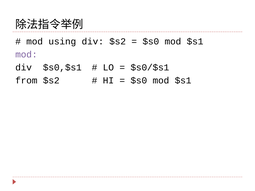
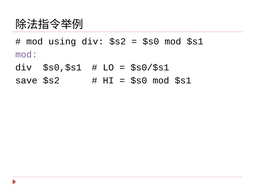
from: from -> save
